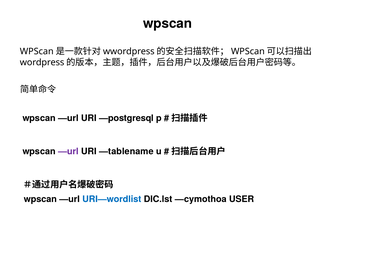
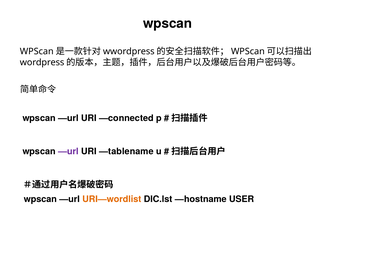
—postgresql: —postgresql -> —connected
URI—wordlist colour: blue -> orange
—cymothoa: —cymothoa -> —hostname
